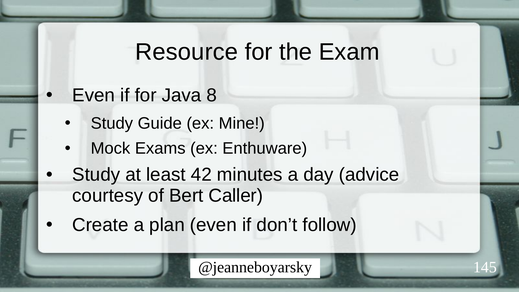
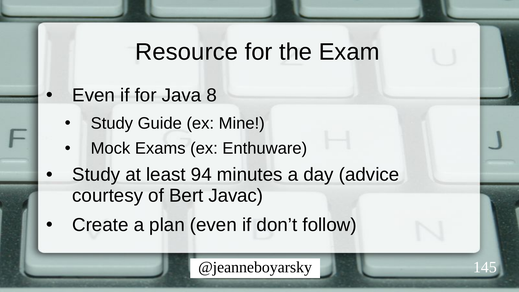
42: 42 -> 94
Caller: Caller -> Javac
